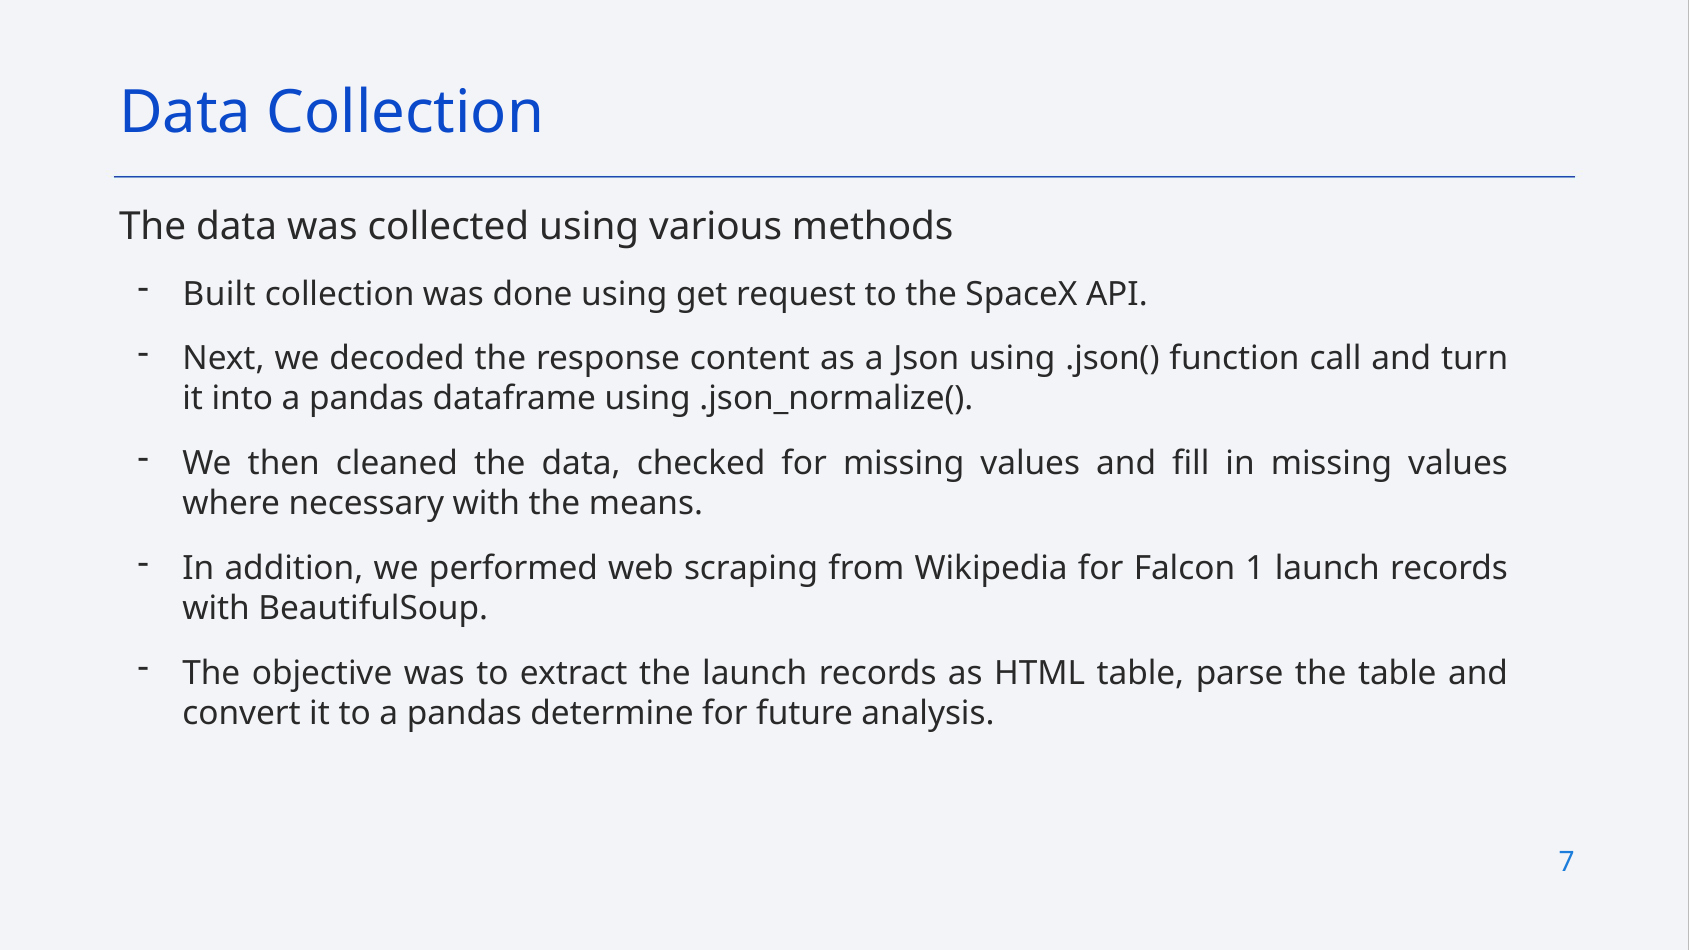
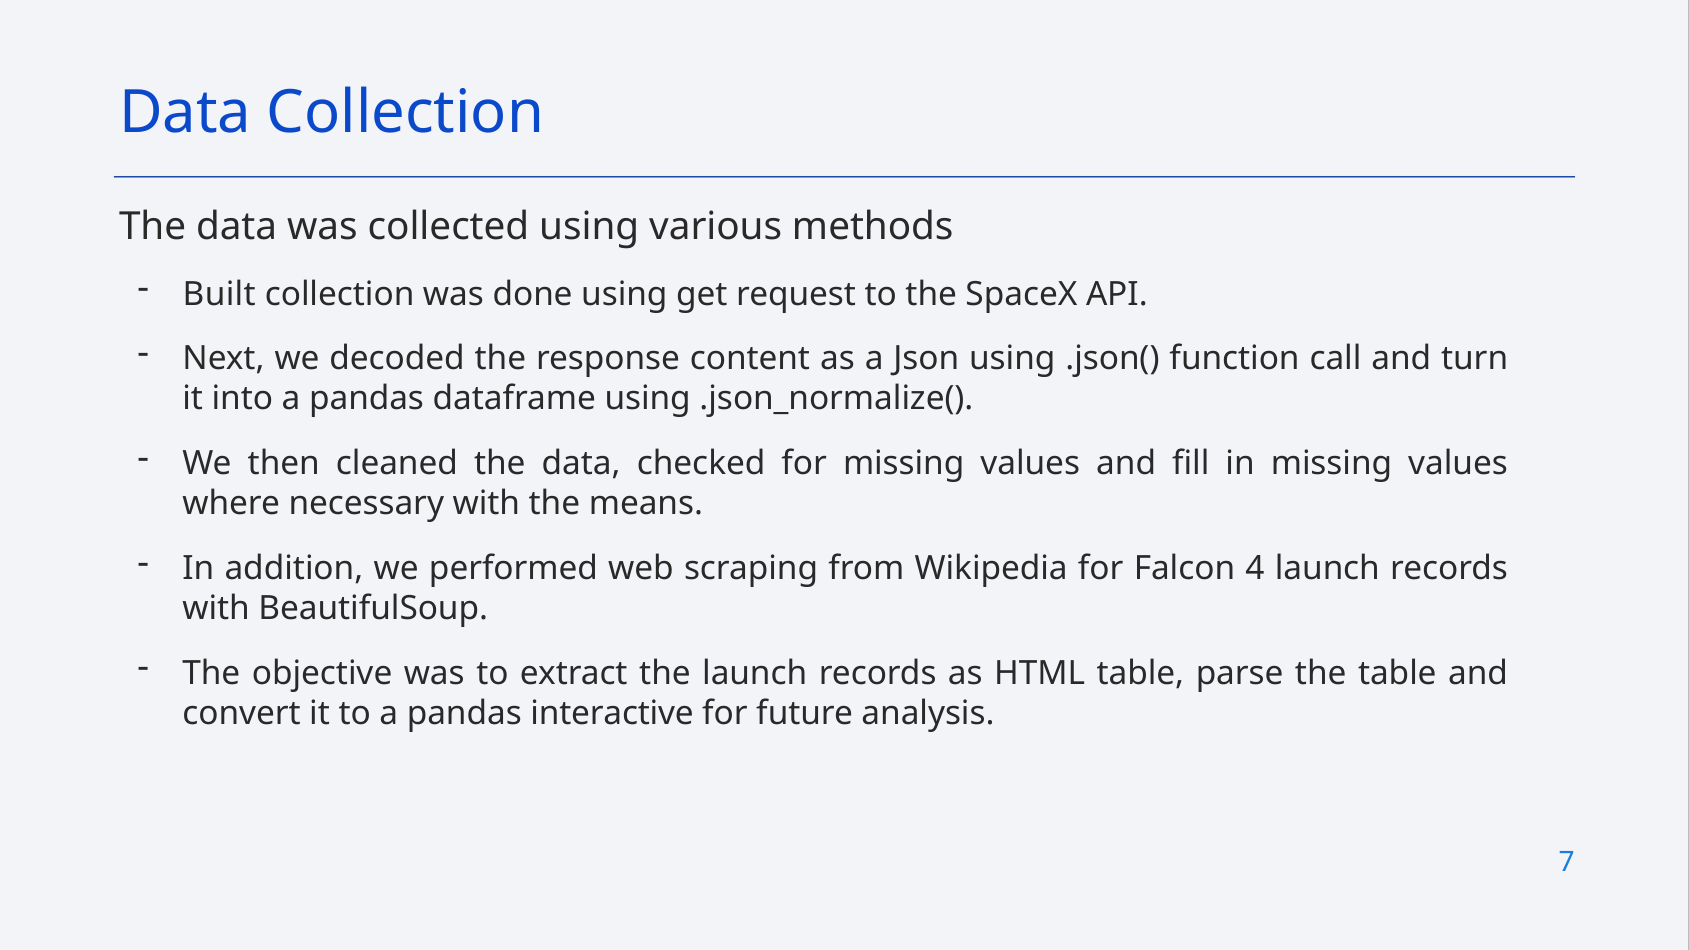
1: 1 -> 4
determine: determine -> interactive
